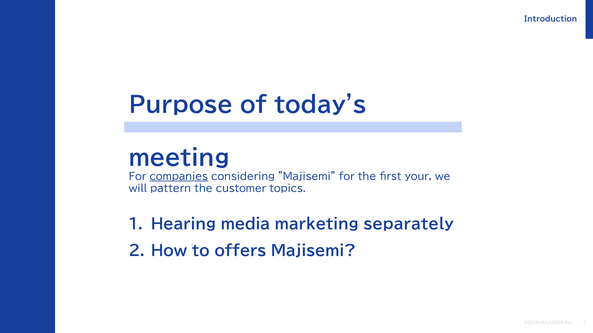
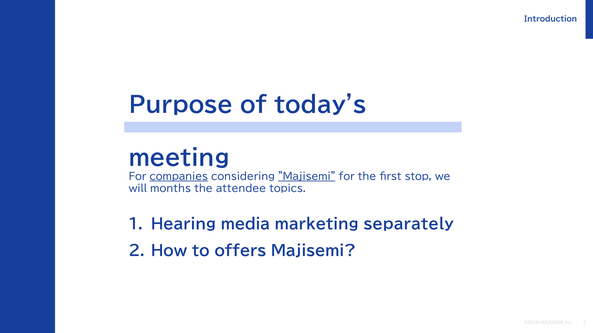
Majisemi at (307, 177) underline: none -> present
your: your -> stop
pattern: pattern -> months
customer: customer -> attendee
